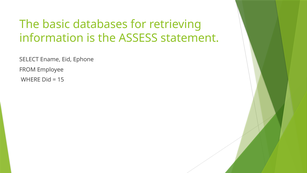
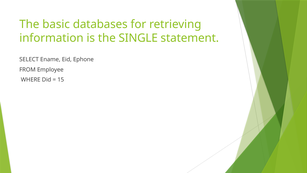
ASSESS: ASSESS -> SINGLE
